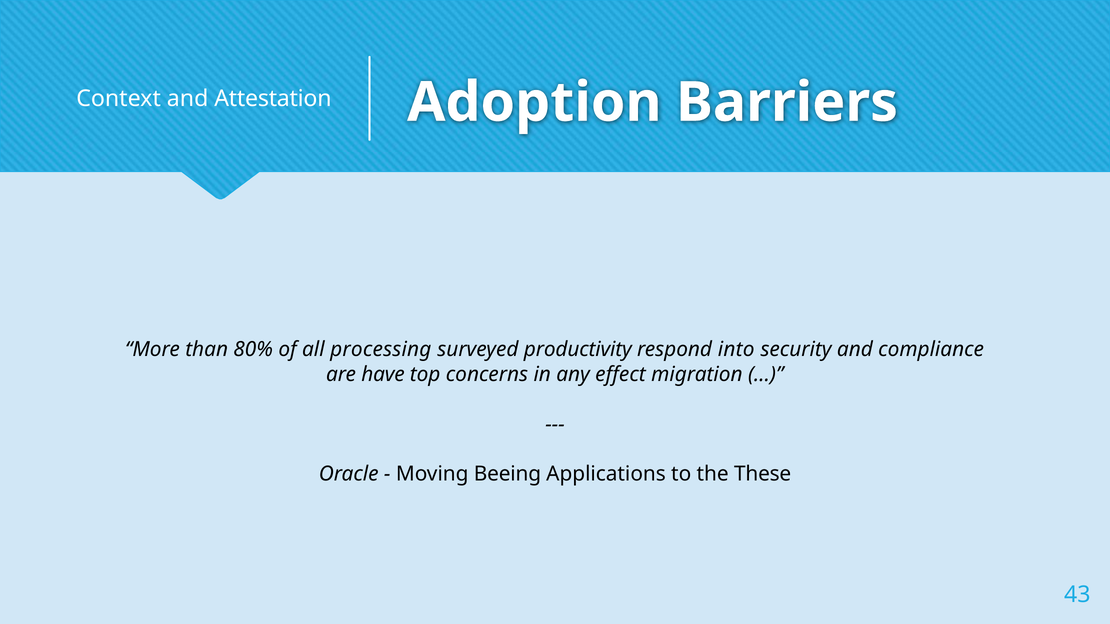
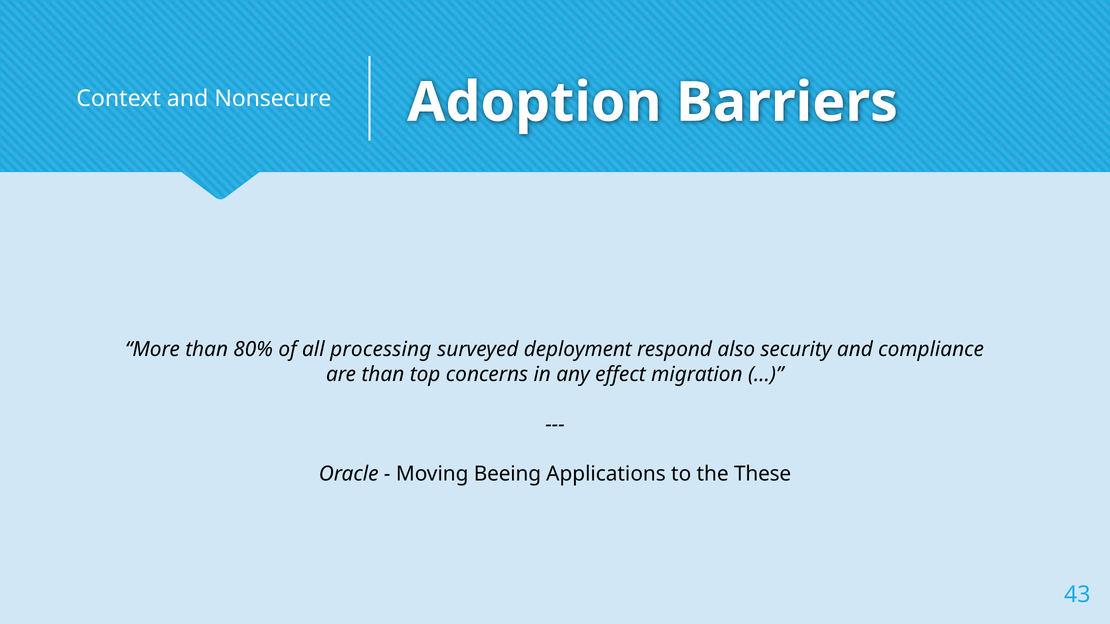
Attestation: Attestation -> Nonsecure
productivity: productivity -> deployment
into: into -> also
are have: have -> than
